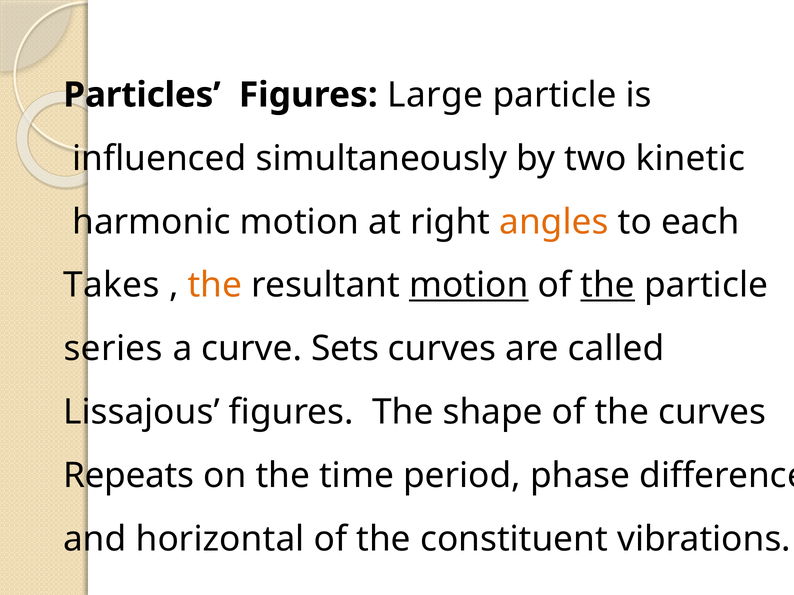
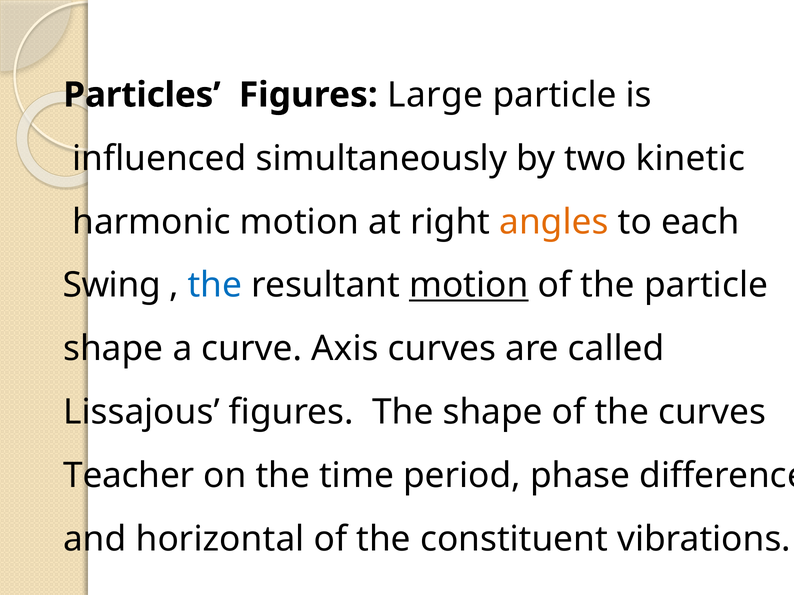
Takes: Takes -> Swing
the at (215, 286) colour: orange -> blue
the at (608, 286) underline: present -> none
series at (113, 349): series -> shape
Sets: Sets -> Axis
Repeats: Repeats -> Teacher
